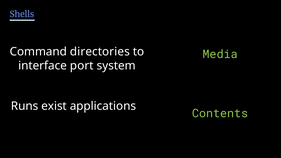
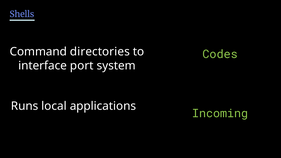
Media: Media -> Codes
exist: exist -> local
Contents: Contents -> Incoming
